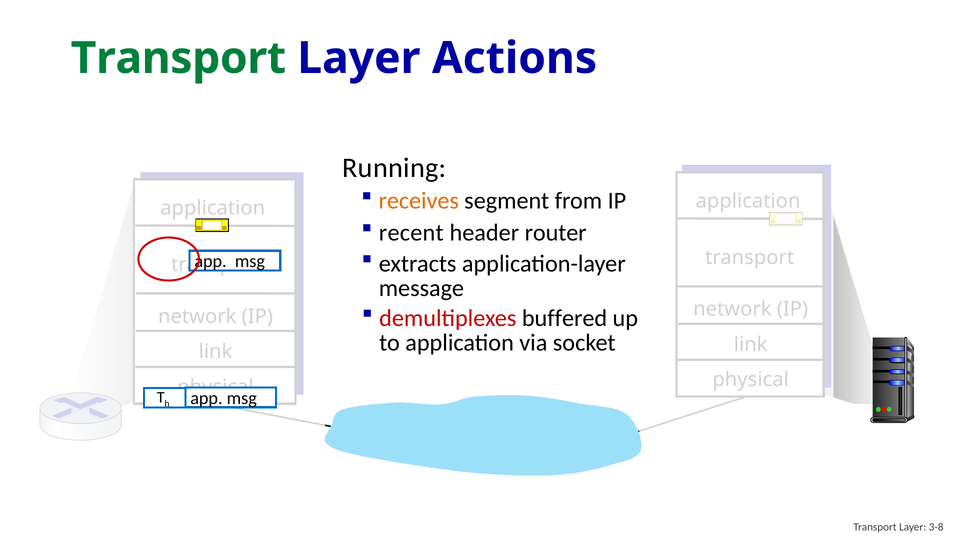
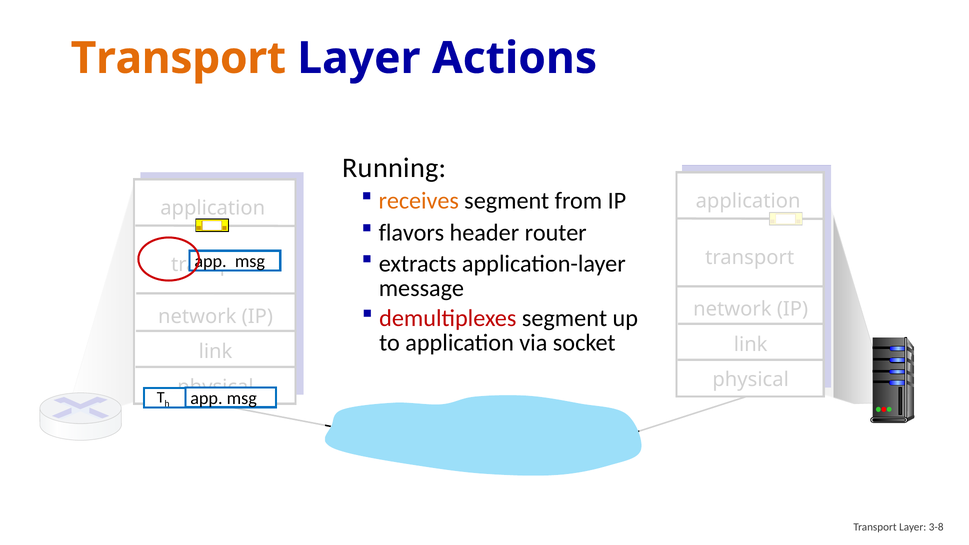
Transport at (178, 58) colour: green -> orange
recent: recent -> flavors
demultiplexes buffered: buffered -> segment
